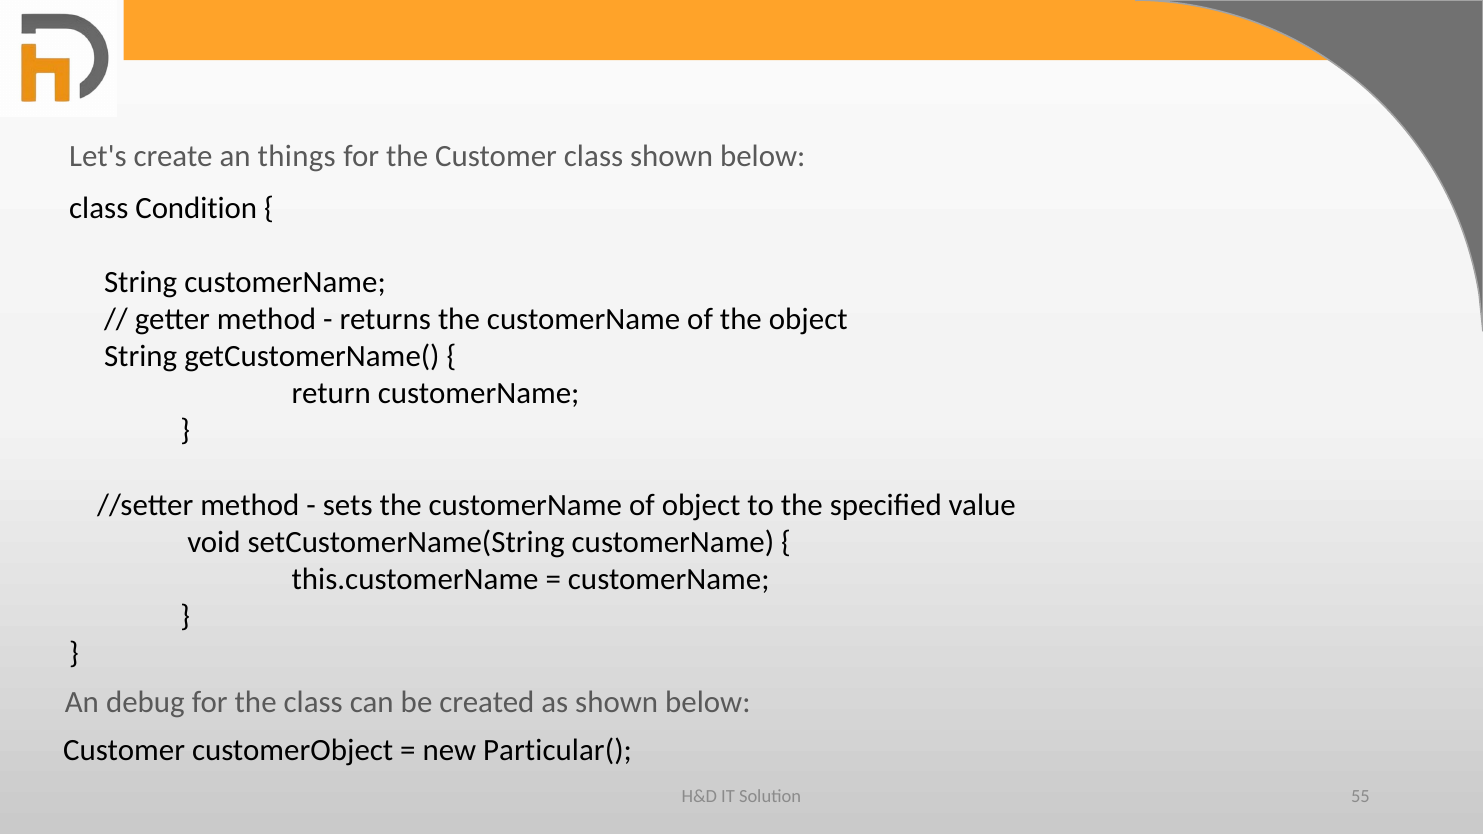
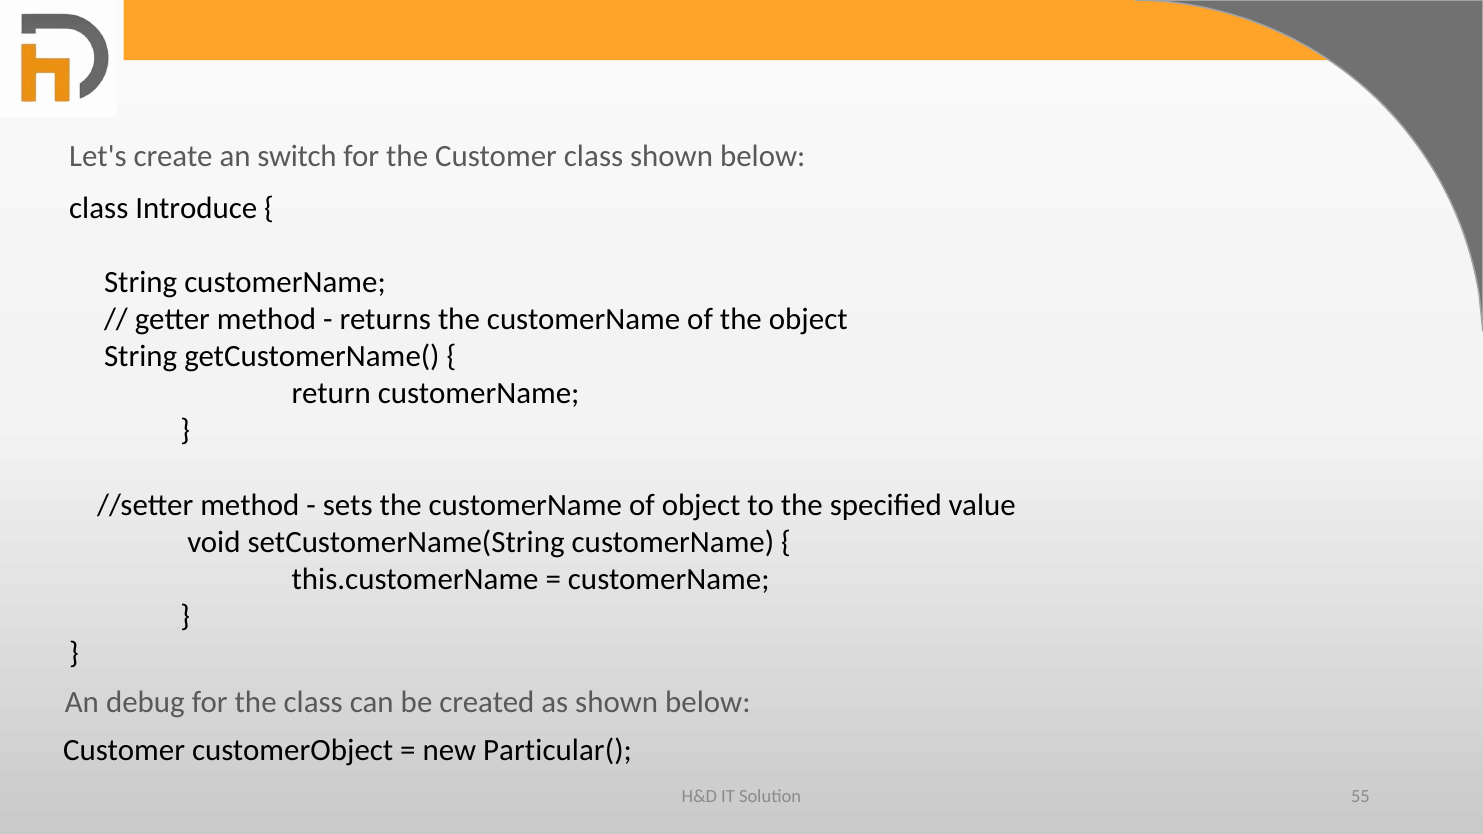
things: things -> switch
Condition: Condition -> Introduce
